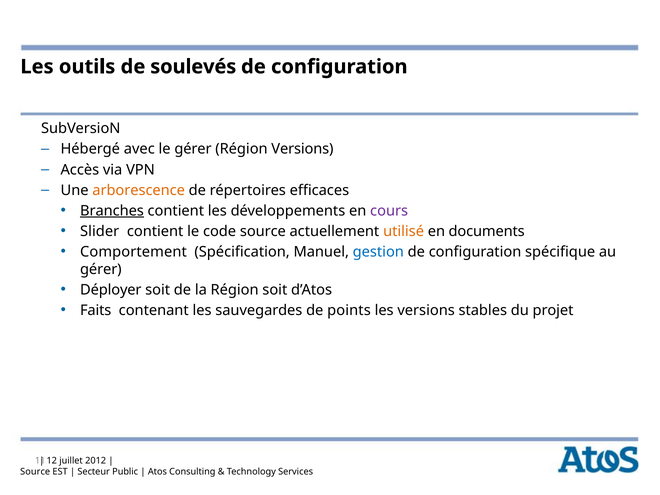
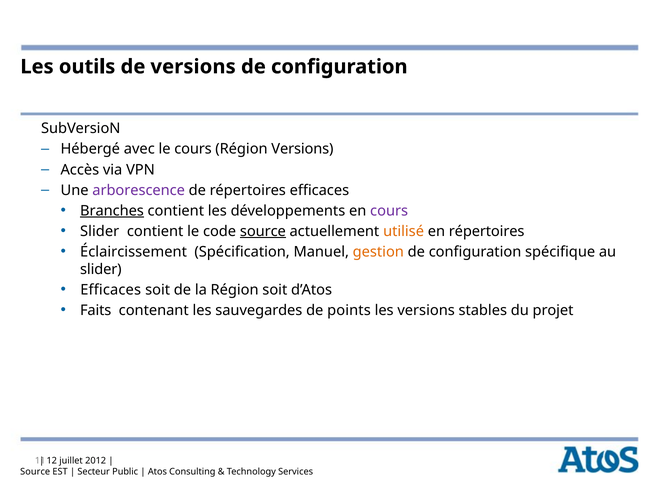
de soulevés: soulevés -> versions
le gérer: gérer -> cours
arborescence colour: orange -> purple
source at (263, 231) underline: none -> present
en documents: documents -> répertoires
Comportement: Comportement -> Éclaircissement
gestion colour: blue -> orange
gérer at (101, 269): gérer -> slider
Déployer at (111, 290): Déployer -> Efficaces
